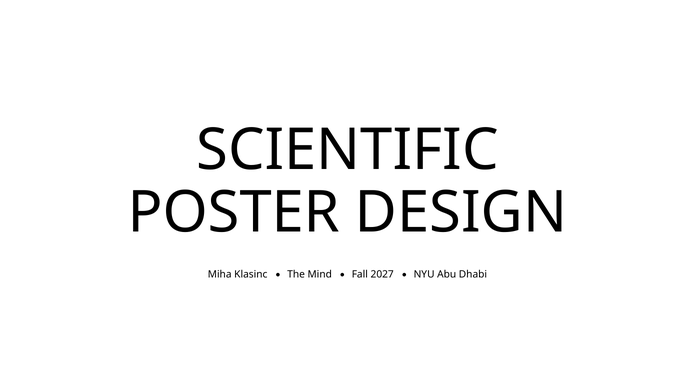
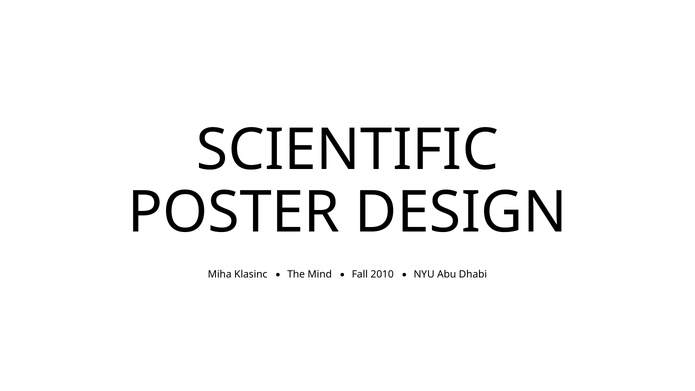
2027: 2027 -> 2010
